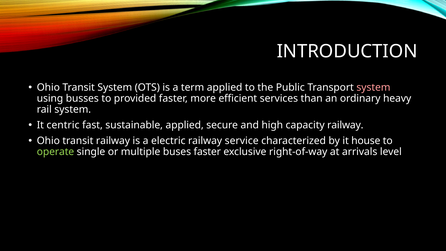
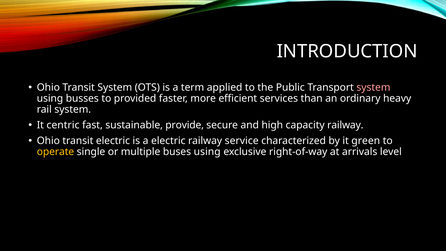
sustainable applied: applied -> provide
transit railway: railway -> electric
house: house -> green
operate colour: light green -> yellow
buses faster: faster -> using
